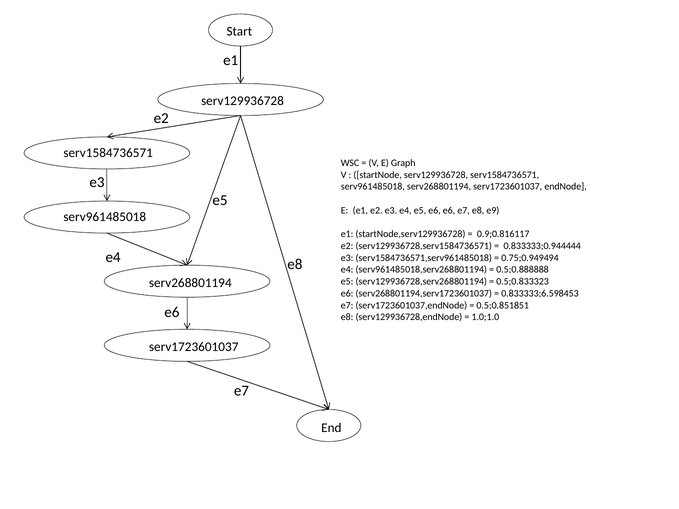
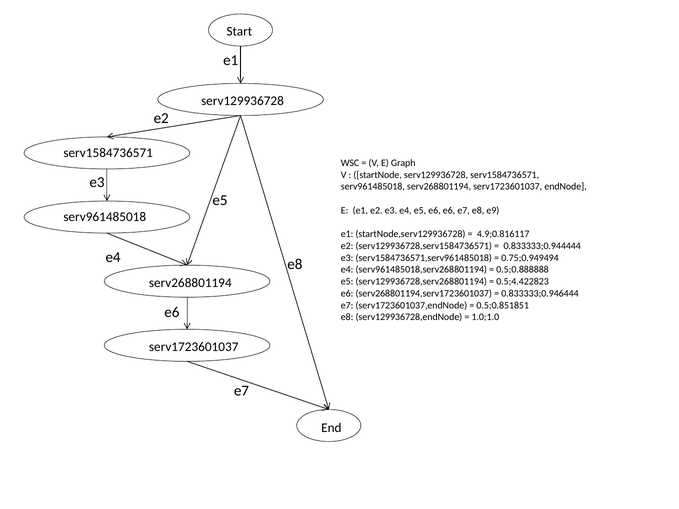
0.9;0.816117: 0.9;0.816117 -> 4.9;0.816117
0.5;0.833323: 0.5;0.833323 -> 0.5;4.422823
0.833333;6.598453: 0.833333;6.598453 -> 0.833333;0.946444
